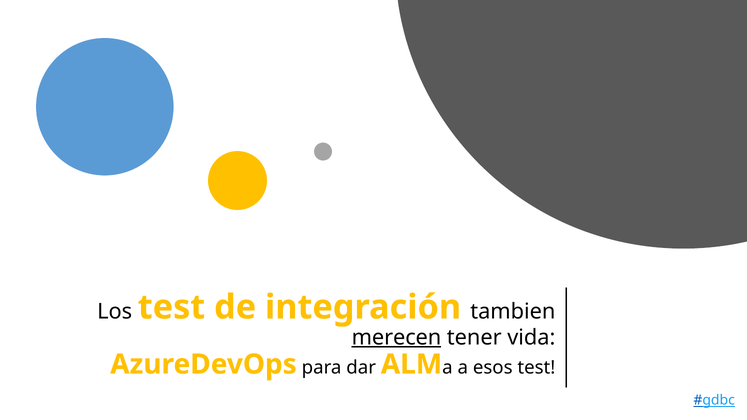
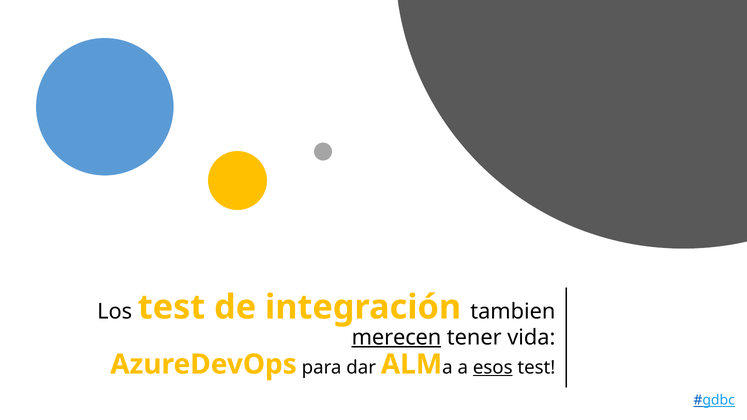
esos underline: none -> present
